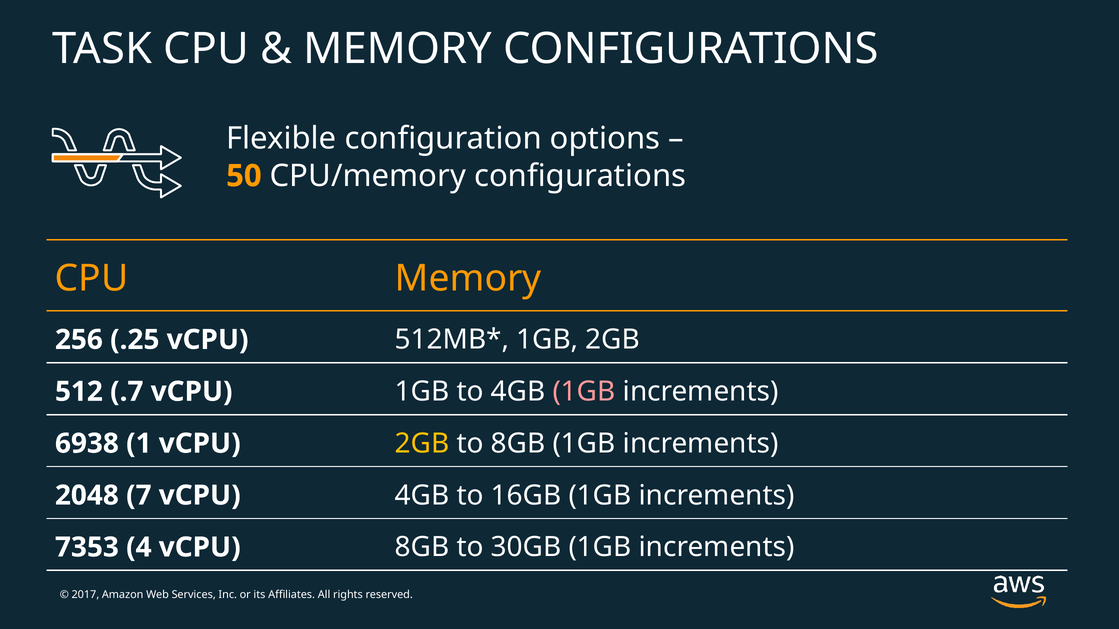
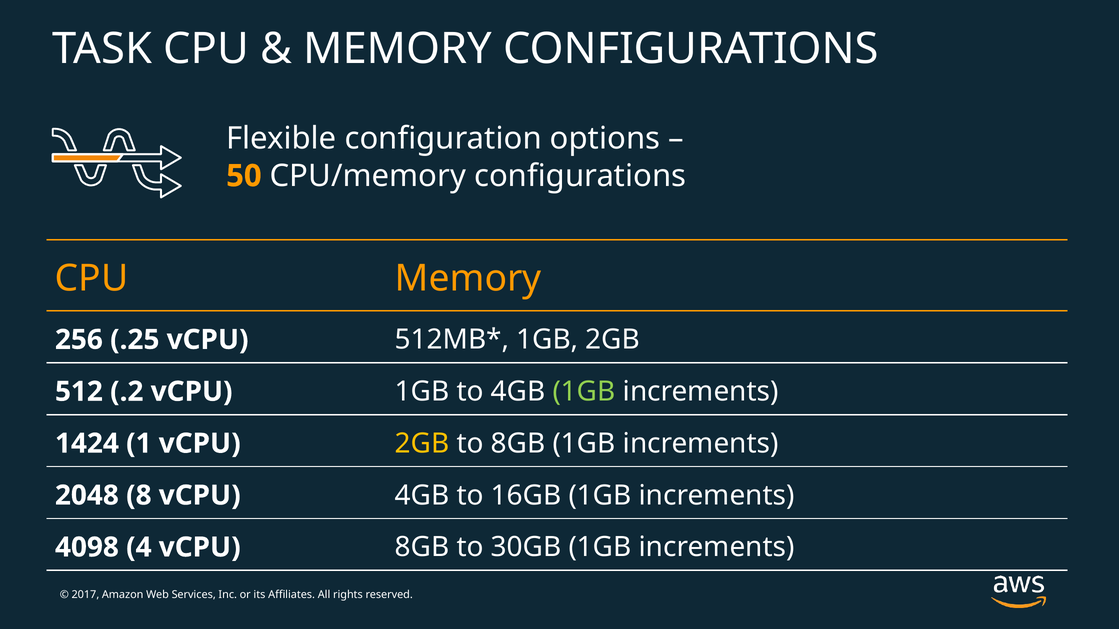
.7: .7 -> .2
1GB at (584, 392) colour: pink -> light green
6938: 6938 -> 1424
7: 7 -> 8
7353: 7353 -> 4098
